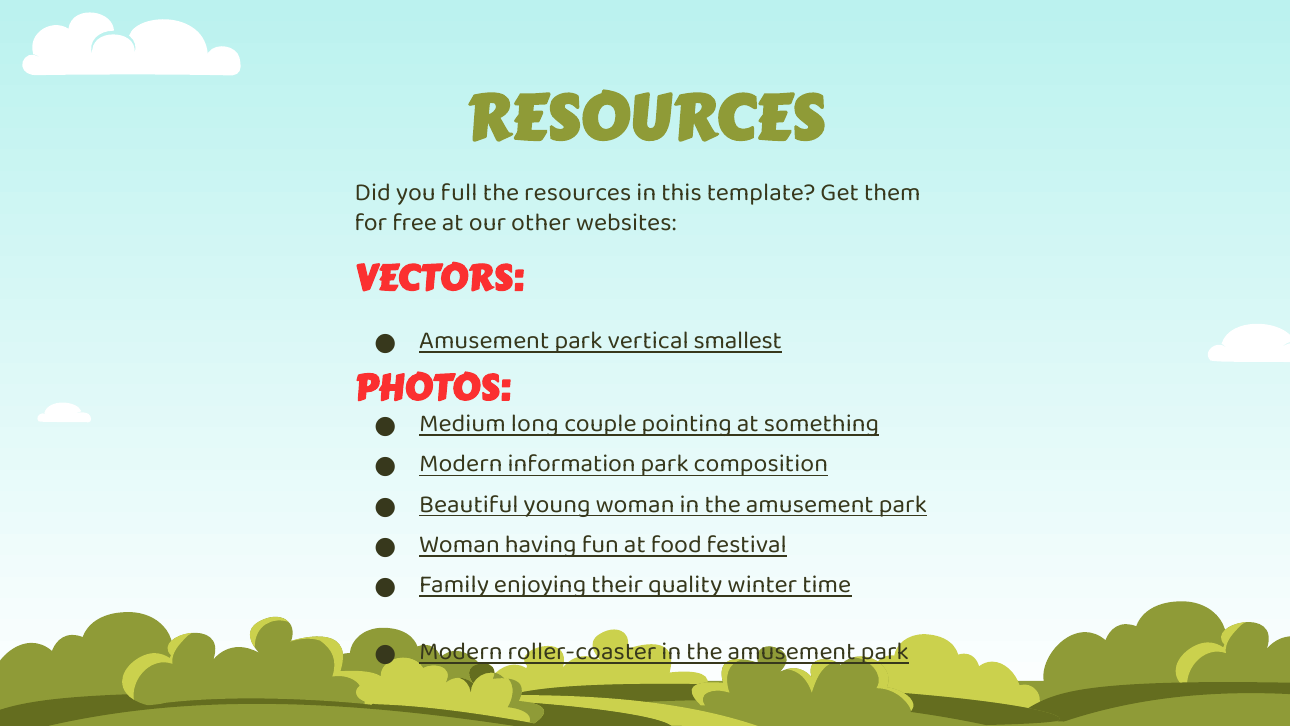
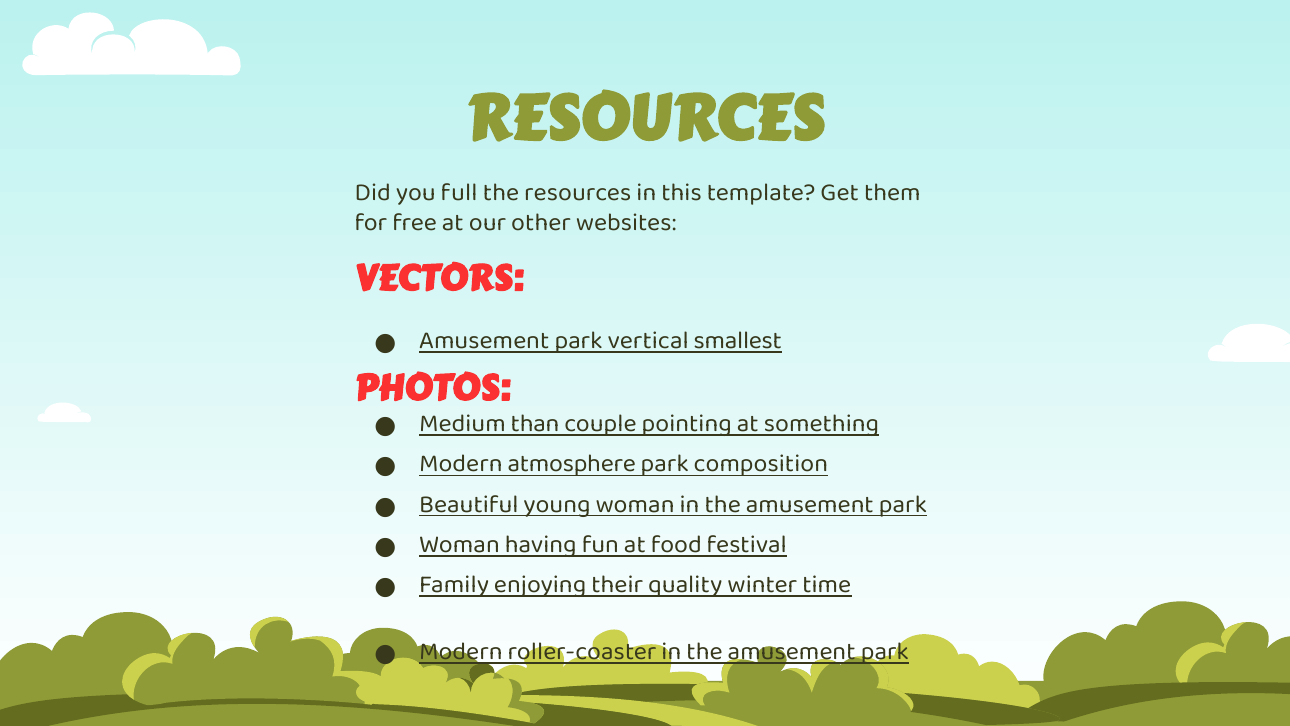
long: long -> than
information: information -> atmosphere
